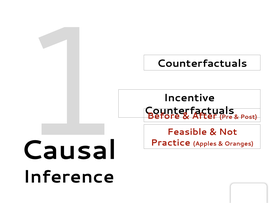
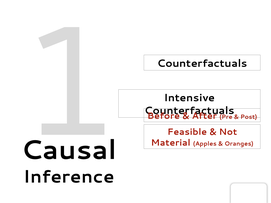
Incentive: Incentive -> Intensive
Practice: Practice -> Material
